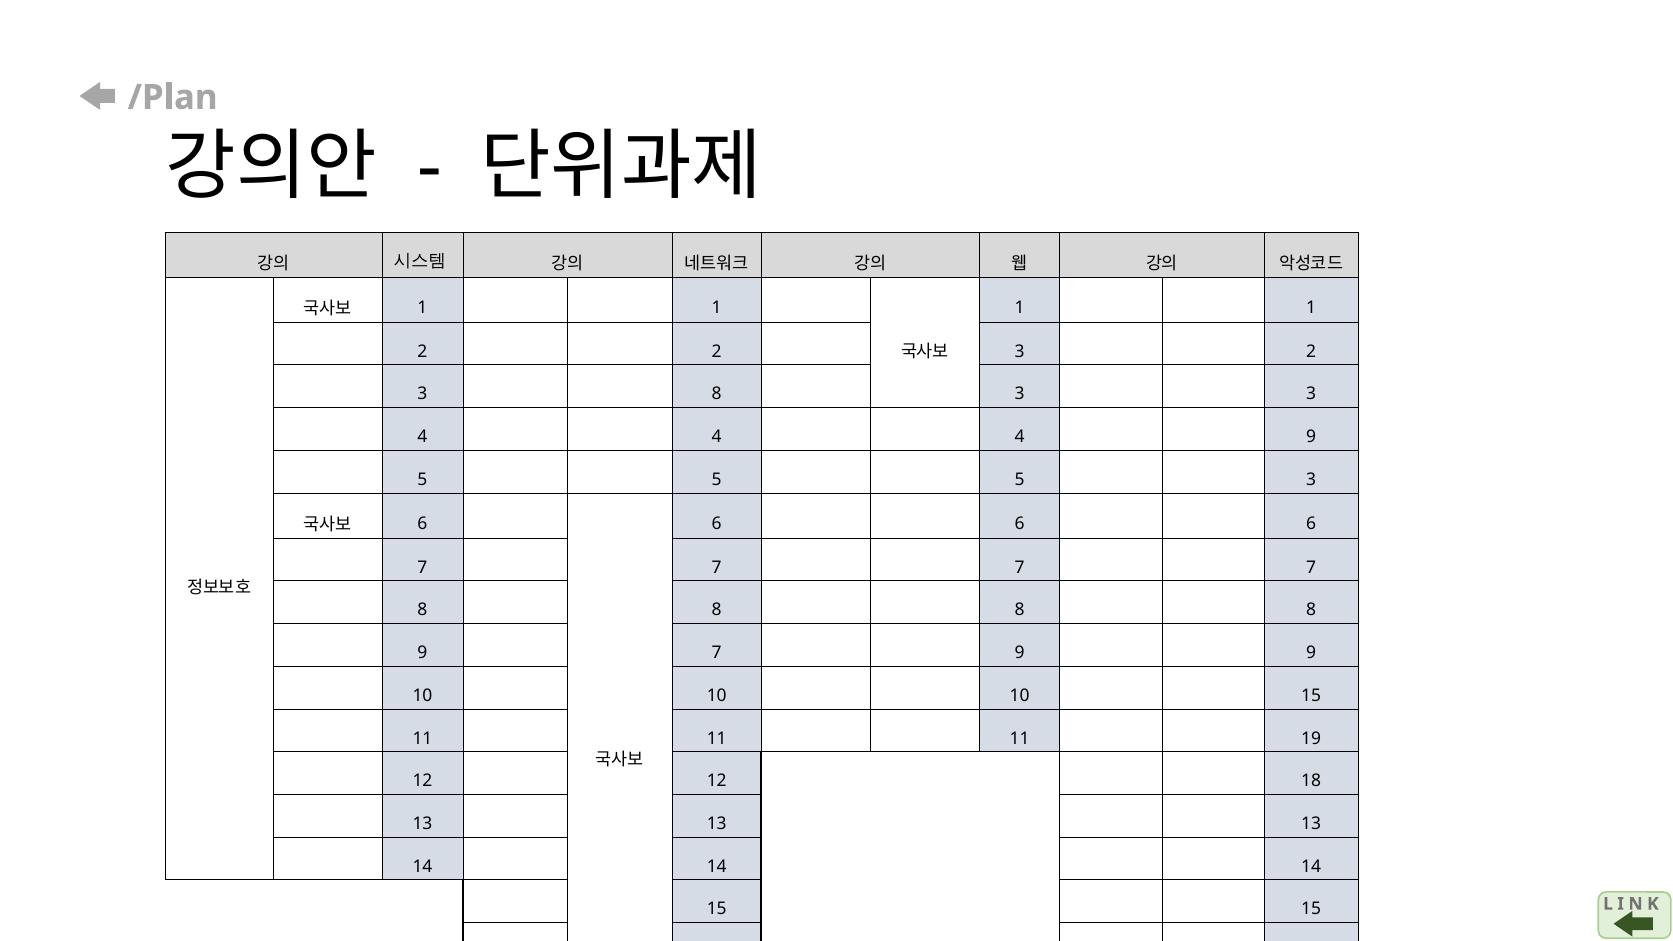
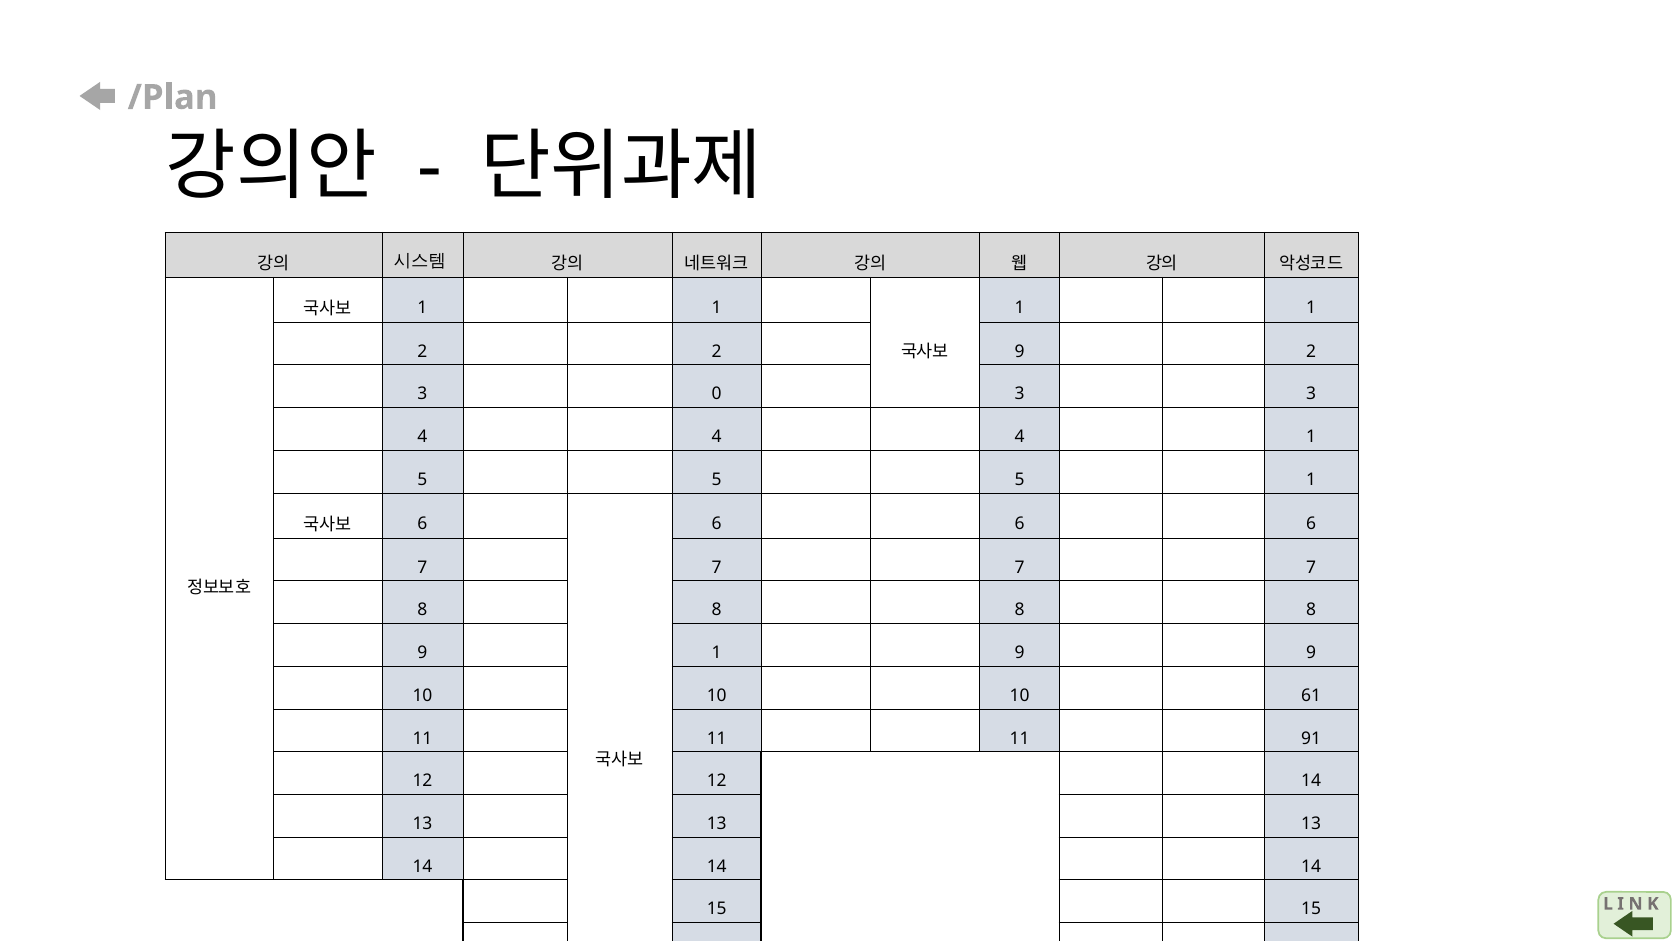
2 2 3: 3 -> 9
3 8: 8 -> 0
4 9: 9 -> 1
5 3: 3 -> 1
9 7: 7 -> 1
10 15: 15 -> 61
11 19: 19 -> 91
12 18: 18 -> 14
